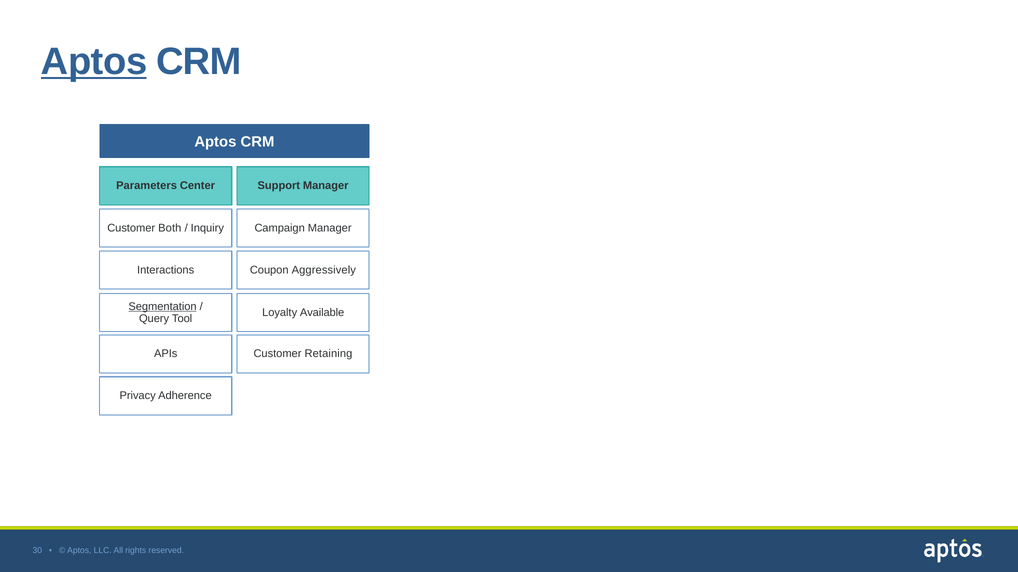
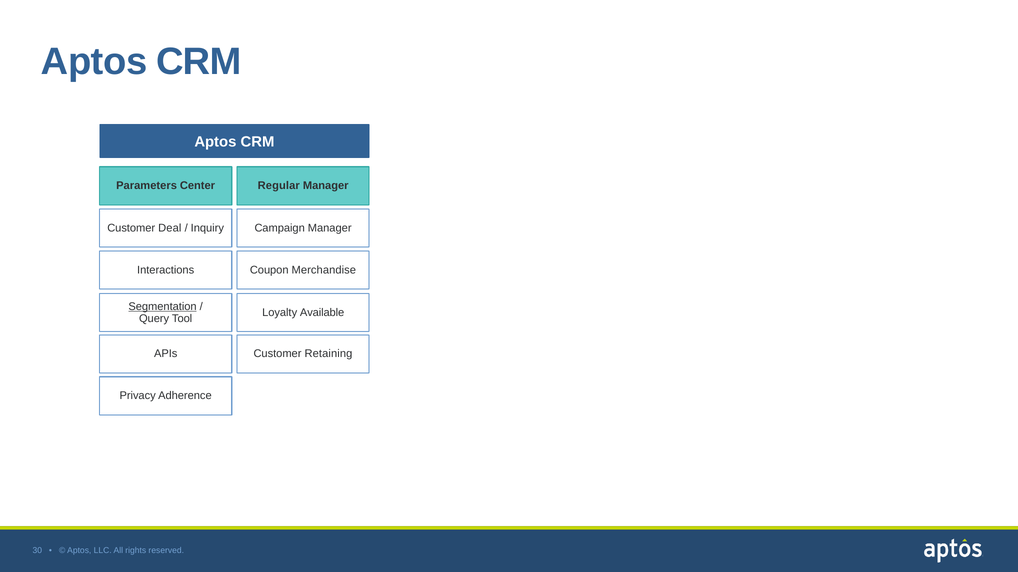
Aptos at (94, 62) underline: present -> none
Support: Support -> Regular
Both: Both -> Deal
Aggressively: Aggressively -> Merchandise
